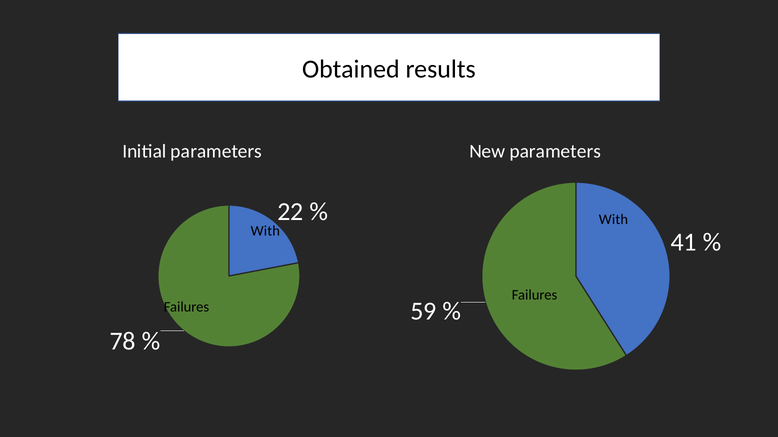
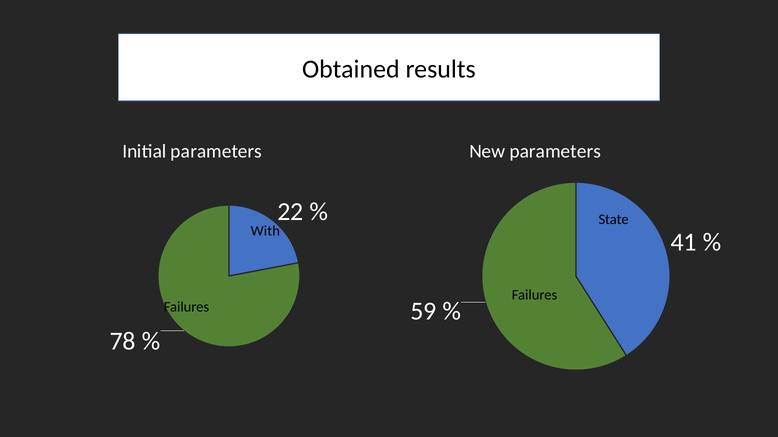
With at (613, 220): With -> State
